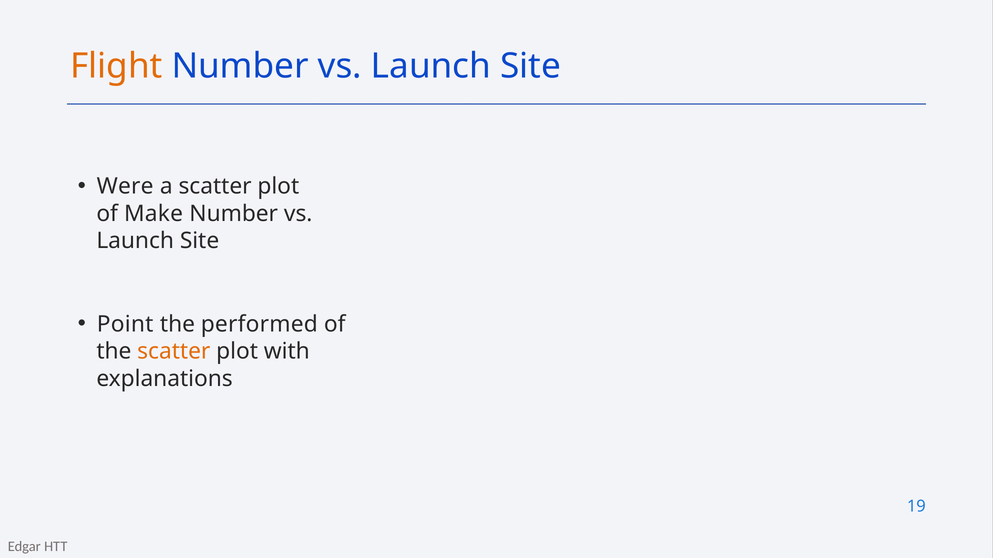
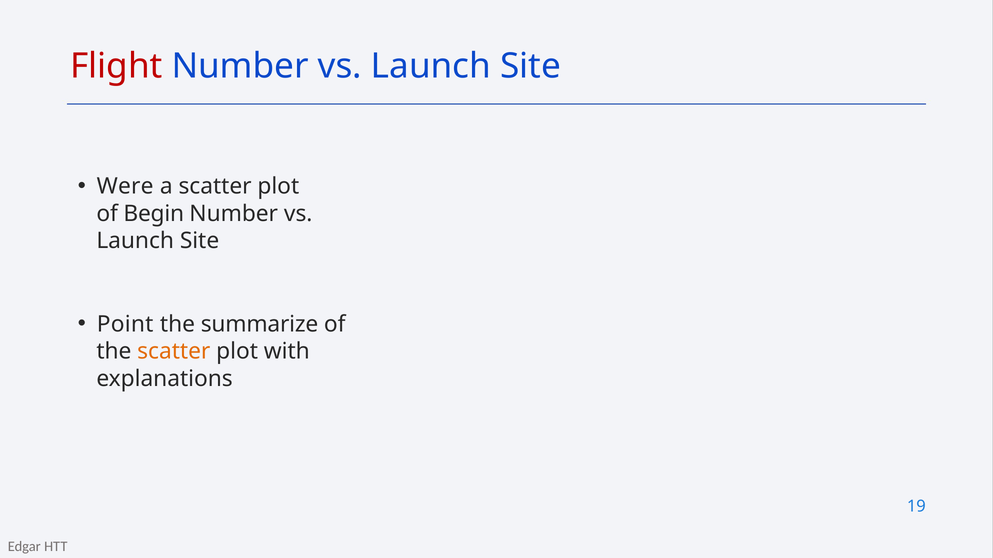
Flight colour: orange -> red
Make: Make -> Begin
performed: performed -> summarize
